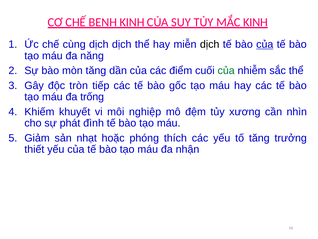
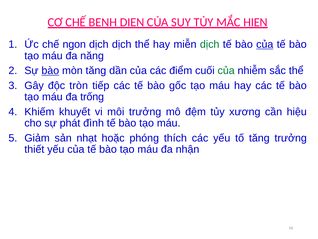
BỆNH KINH: KINH -> DIỆN
MẮC KINH: KINH -> HIỆN
cùng: cùng -> ngon
dịch at (210, 44) colour: black -> green
bào at (50, 71) underline: none -> present
môi nghiệp: nghiệp -> trưởng
nhìn: nhìn -> hiệu
